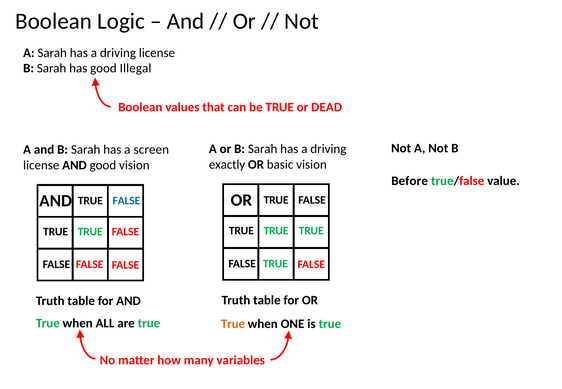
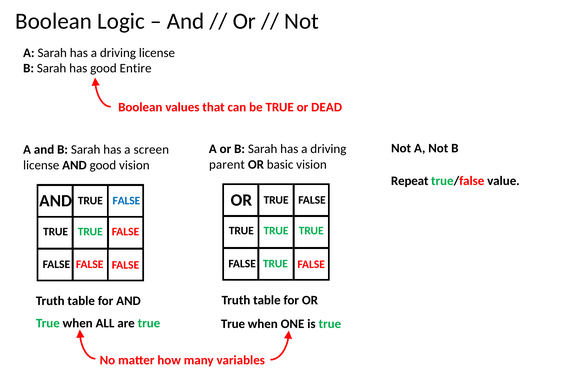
Illegal: Illegal -> Entire
exactly: exactly -> parent
Before: Before -> Repeat
True at (233, 324) colour: orange -> black
